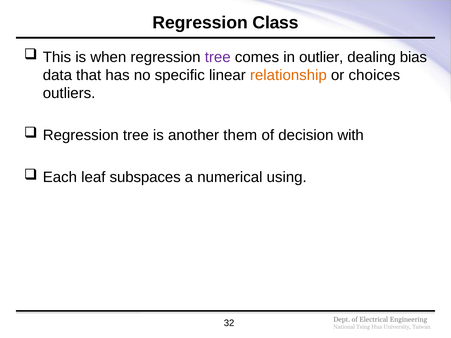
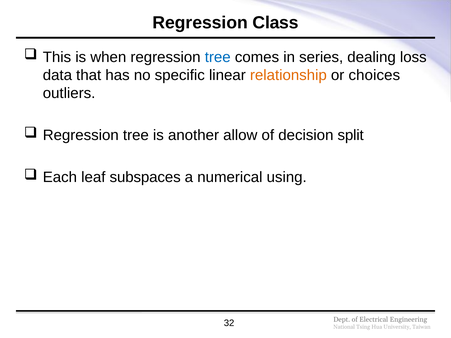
tree at (218, 57) colour: purple -> blue
outlier: outlier -> series
bias: bias -> loss
them: them -> allow
with: with -> split
